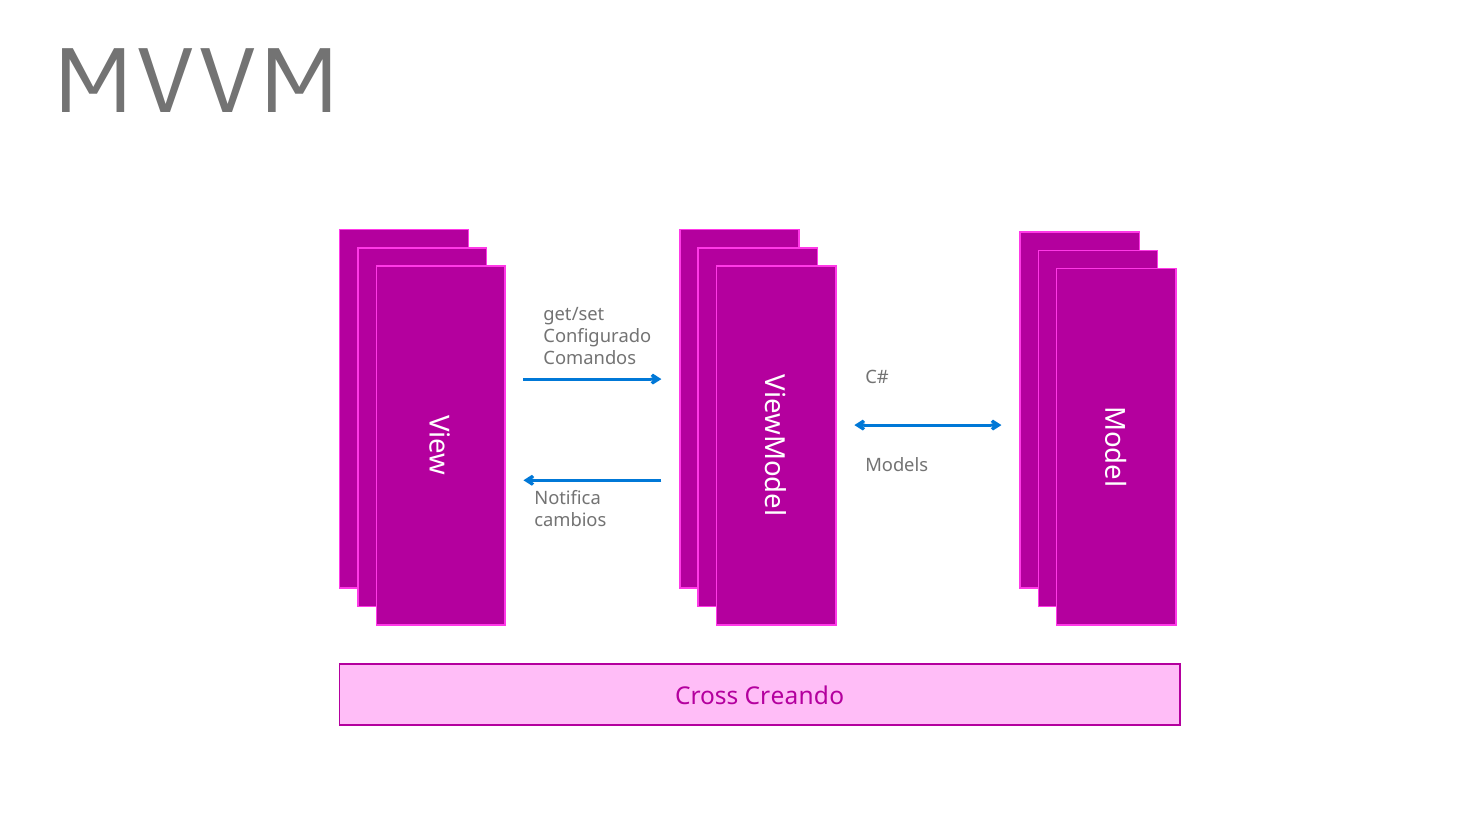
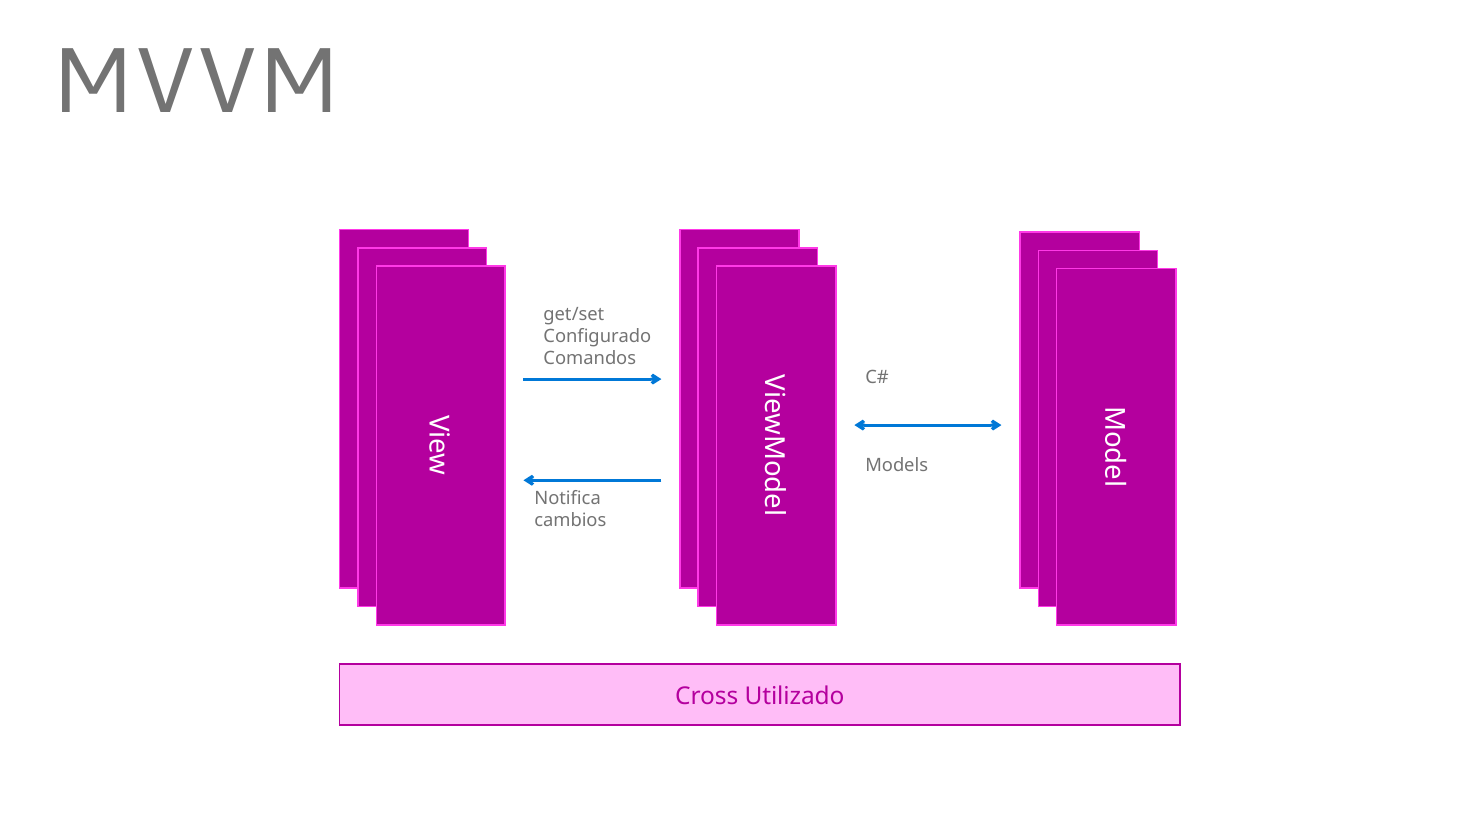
Creando: Creando -> Utilizado
